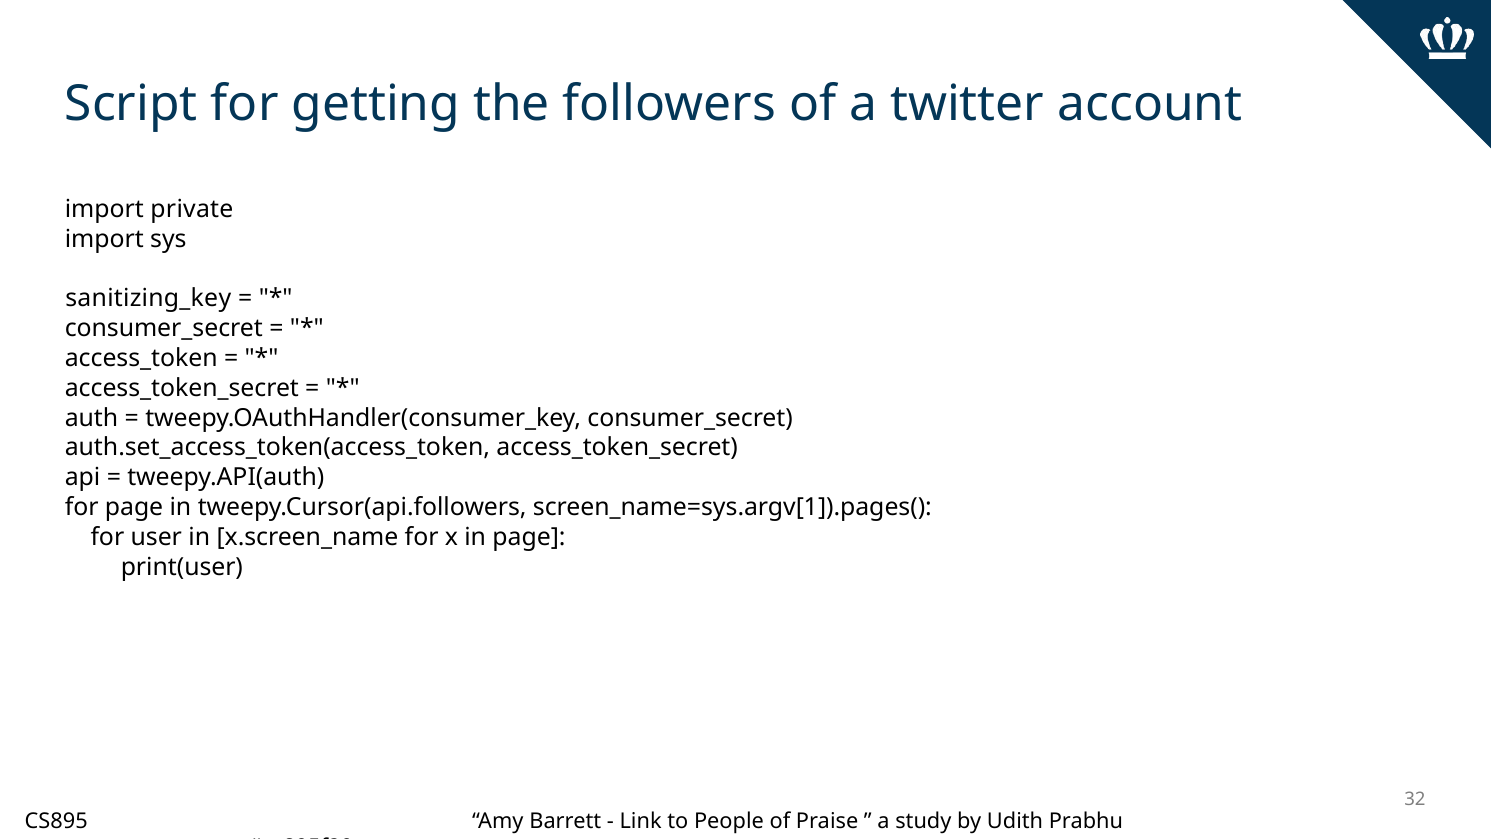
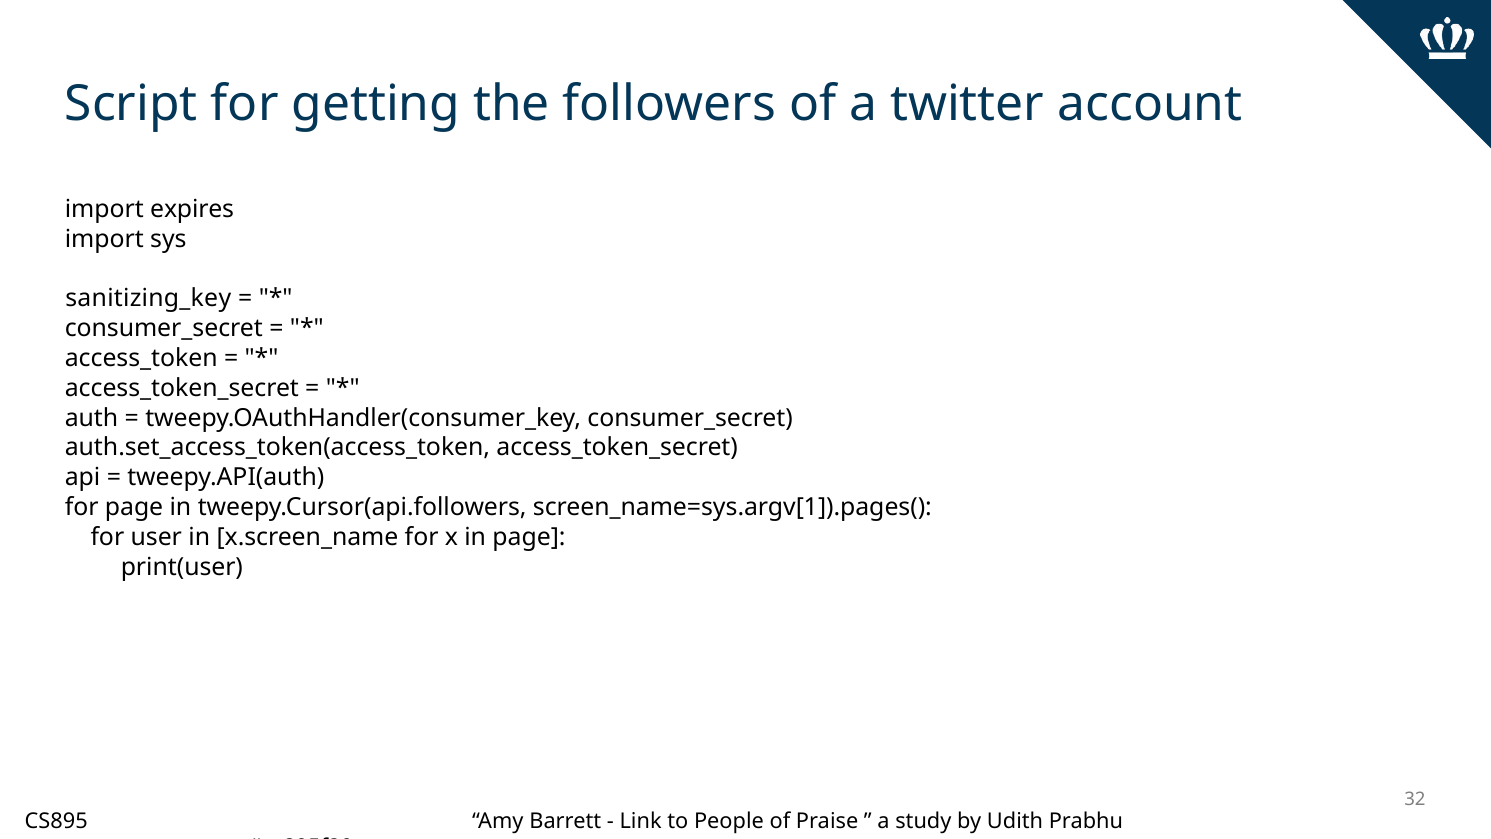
private: private -> expires
